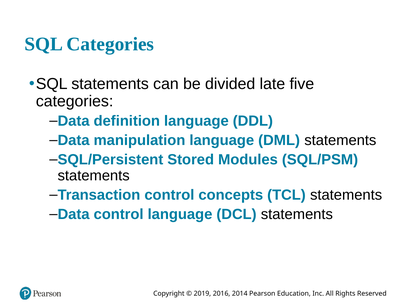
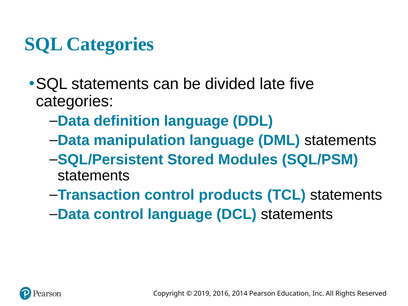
concepts: concepts -> products
